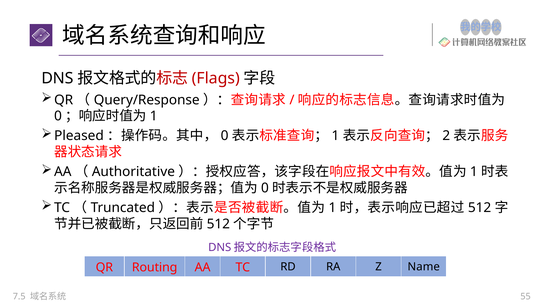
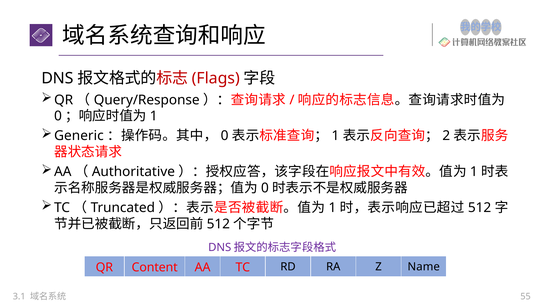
Pleased: Pleased -> Generic
Routing: Routing -> Content
7.5: 7.5 -> 3.1
